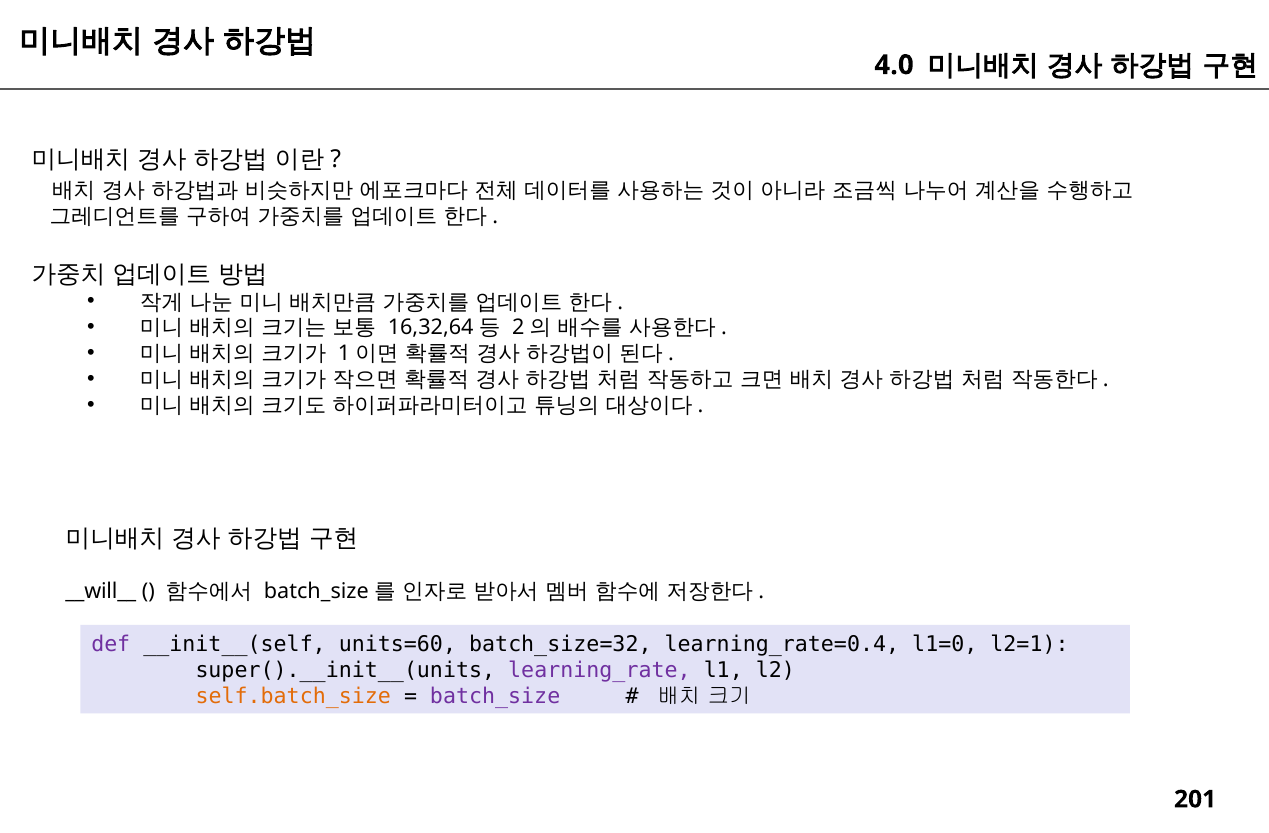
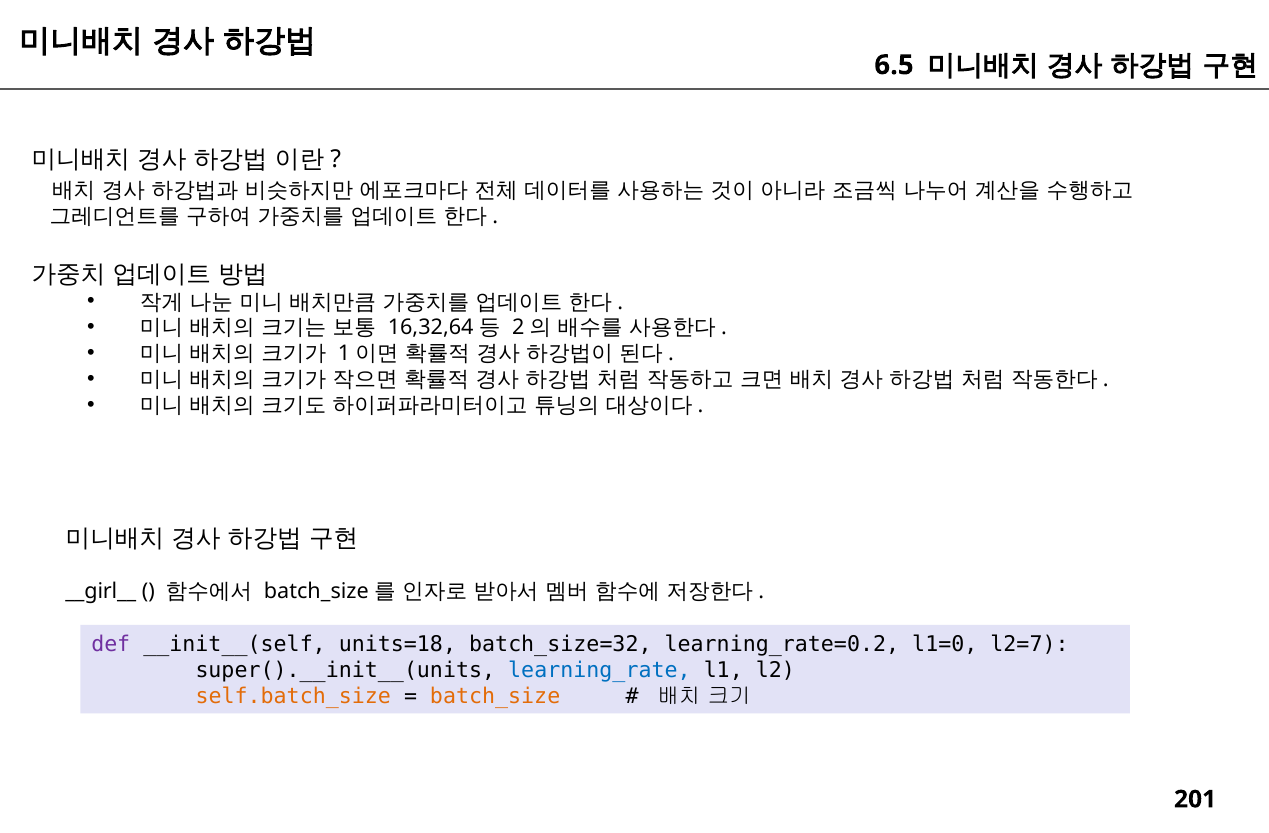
4.0: 4.0 -> 6.5
__will__: __will__ -> __girl__
units=60: units=60 -> units=18
learning_rate=0.4: learning_rate=0.4 -> learning_rate=0.2
l2=1: l2=1 -> l2=7
learning_rate colour: purple -> blue
batch_size colour: purple -> orange
